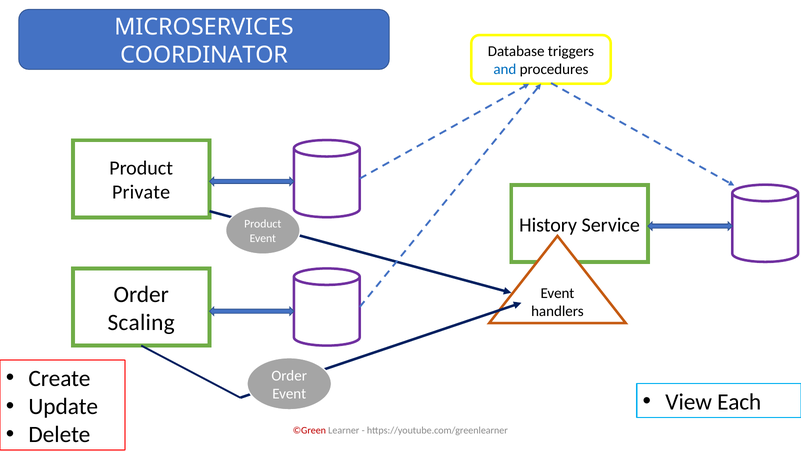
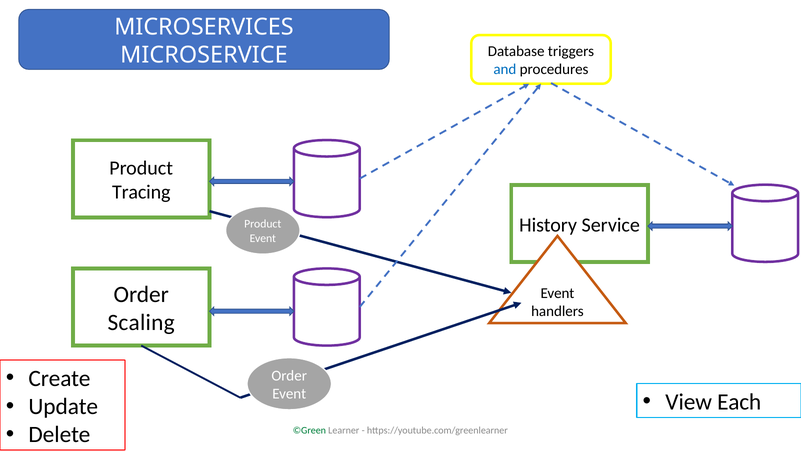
COORDINATOR: COORDINATOR -> MICROSERVICE
Private: Private -> Tracing
©Green colour: red -> green
